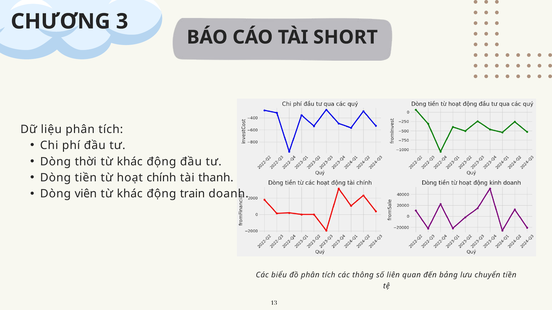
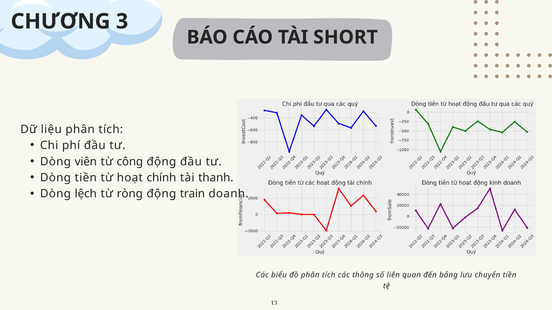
thời: thời -> viên
khác at (130, 162): khác -> công
viên: viên -> lệch
khác at (130, 194): khác -> ròng
